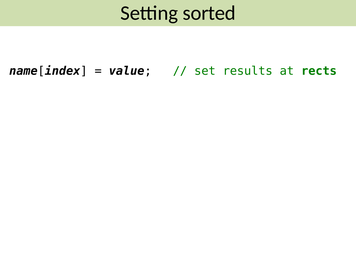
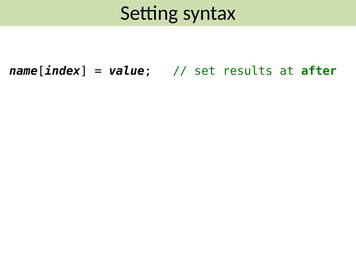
sorted: sorted -> syntax
rects: rects -> after
